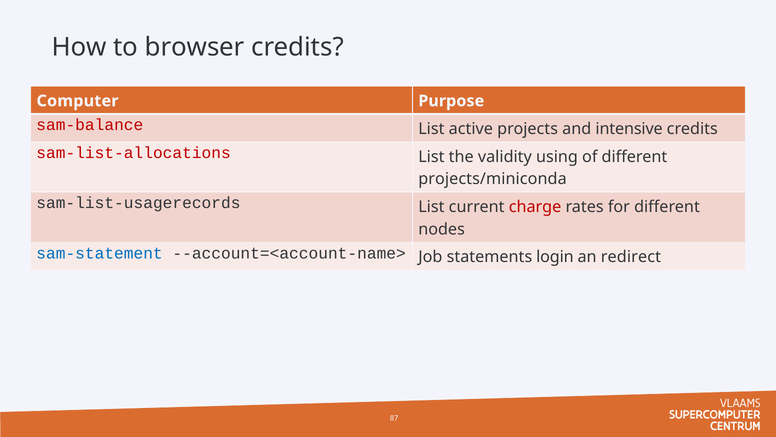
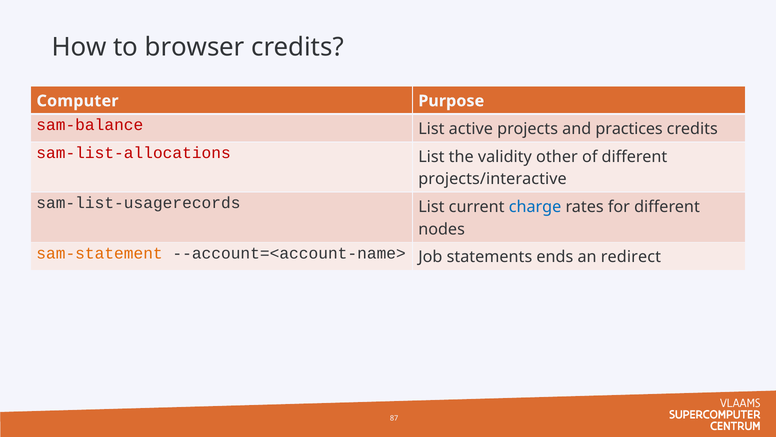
intensive: intensive -> practices
using: using -> other
projects/miniconda: projects/miniconda -> projects/interactive
charge colour: red -> blue
sam-statement colour: blue -> orange
login: login -> ends
